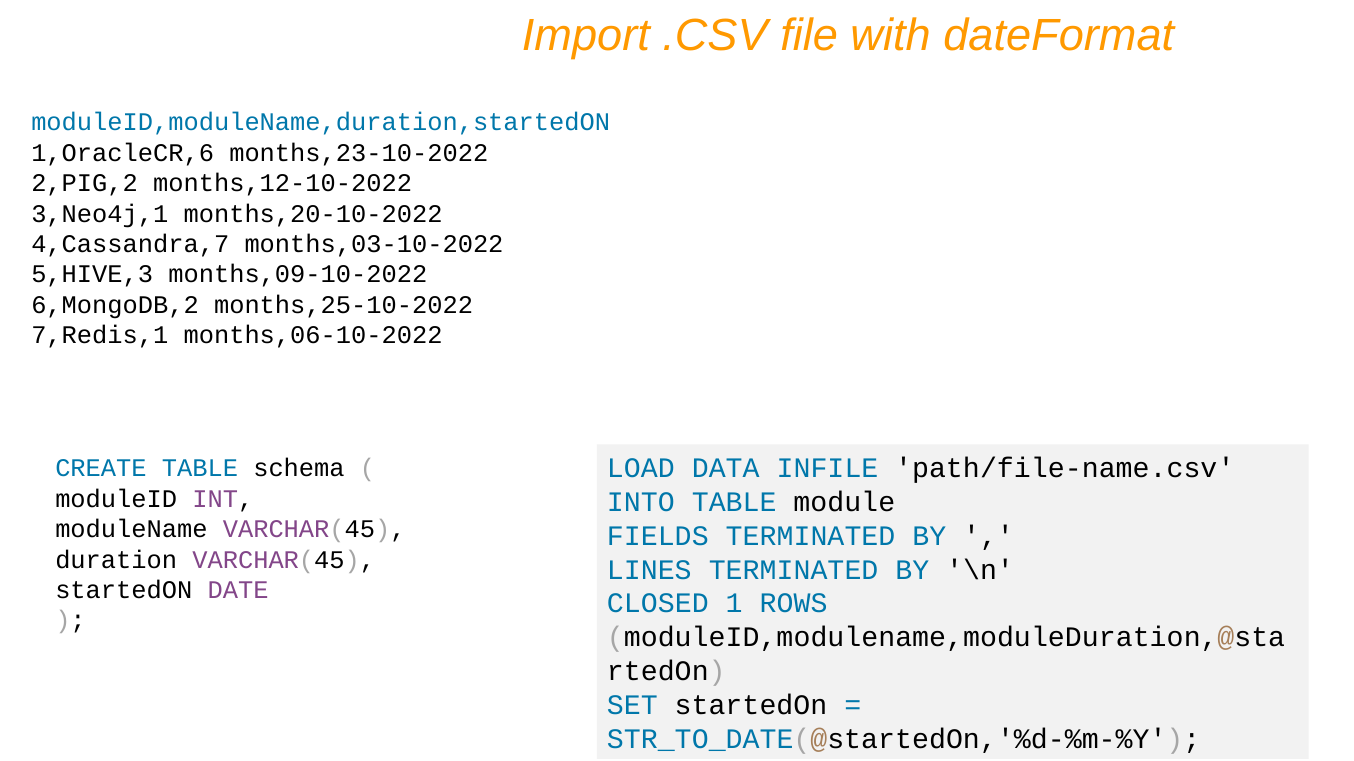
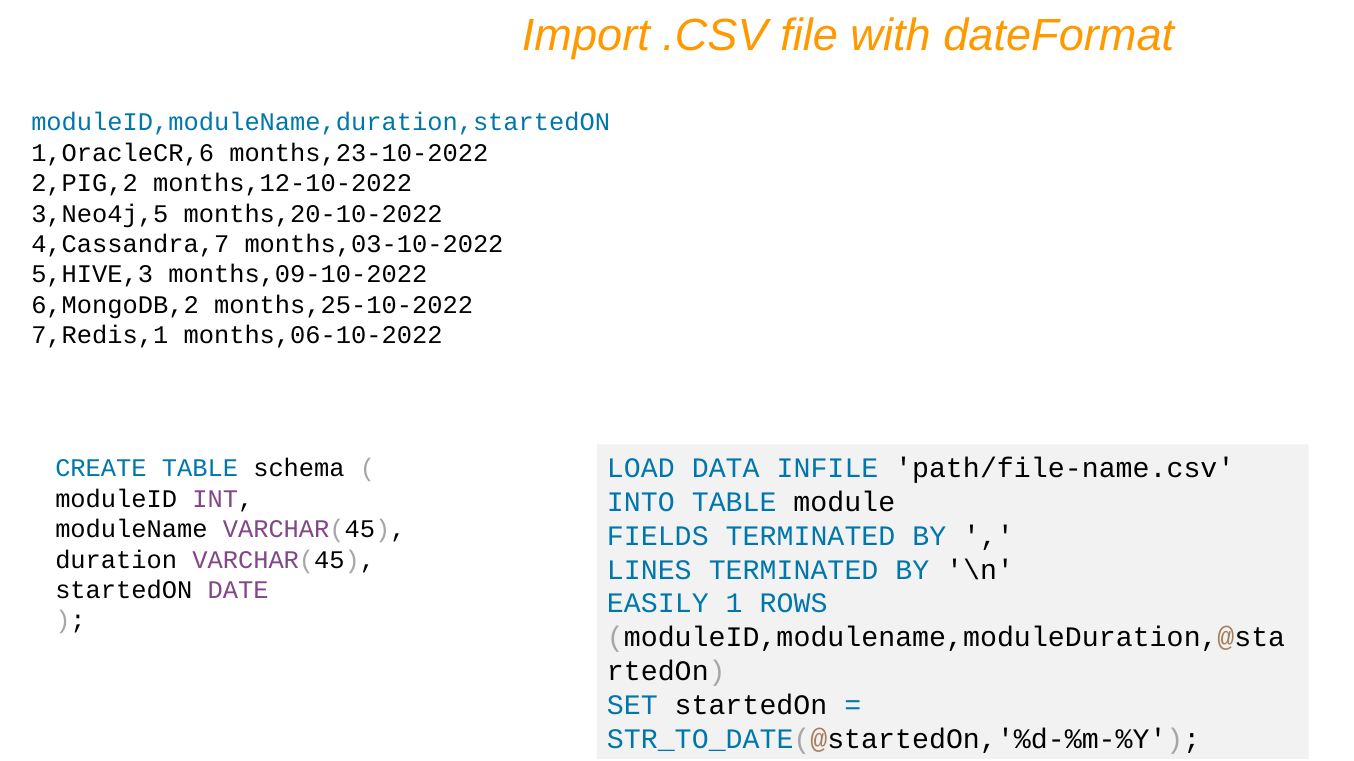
3,Neo4j,1: 3,Neo4j,1 -> 3,Neo4j,5
CLOSED: CLOSED -> EASILY
